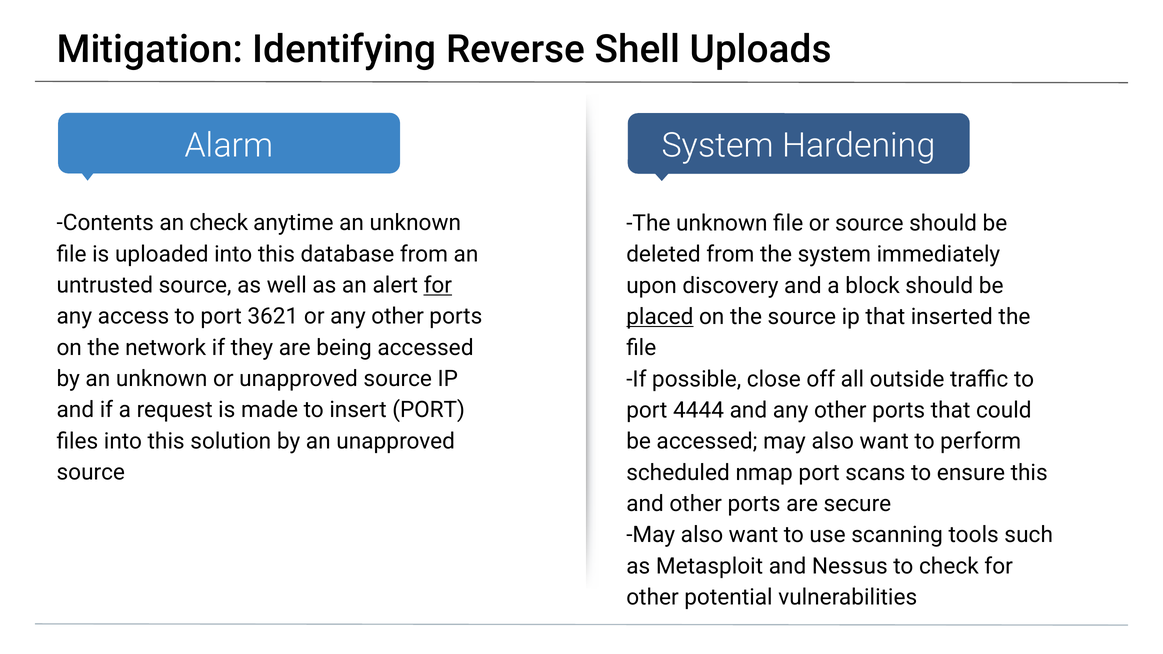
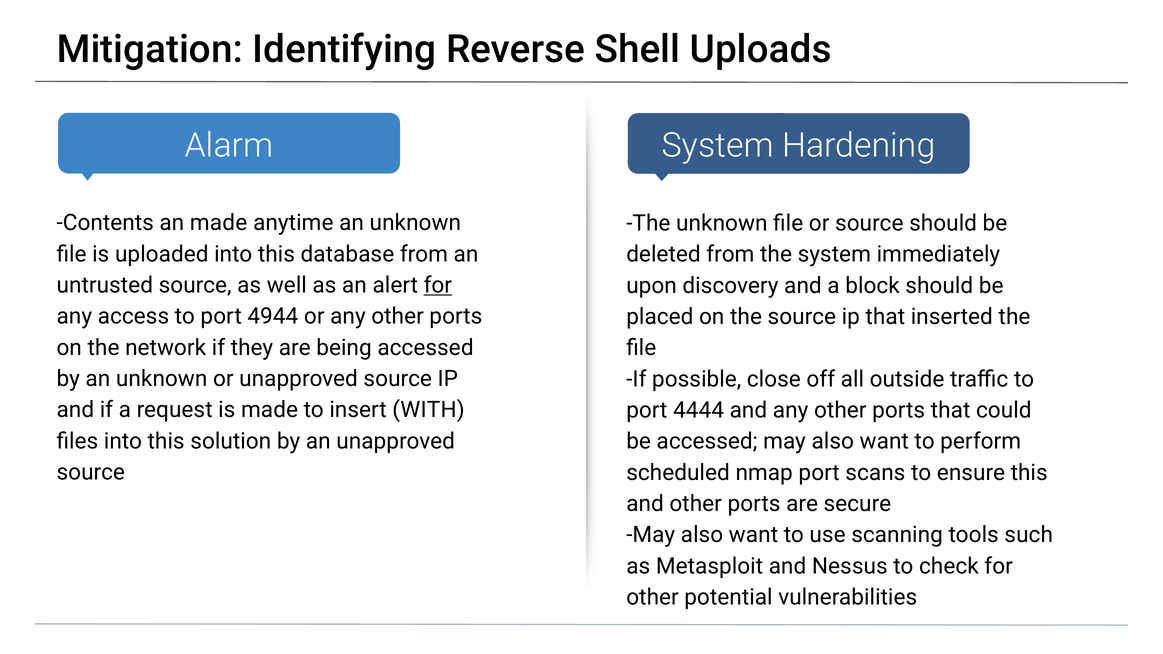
an check: check -> made
3621: 3621 -> 4944
placed underline: present -> none
insert PORT: PORT -> WITH
